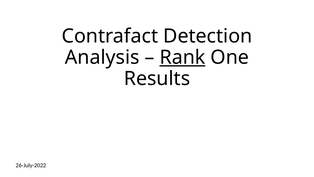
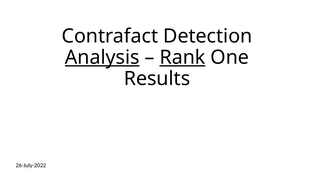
Analysis underline: none -> present
